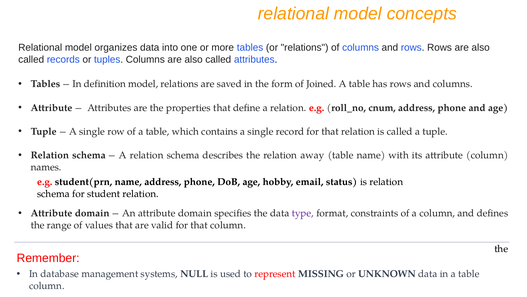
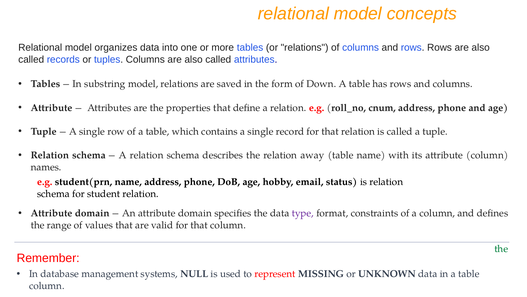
definition: definition -> substring
Joined: Joined -> Down
the at (501, 249) colour: black -> green
